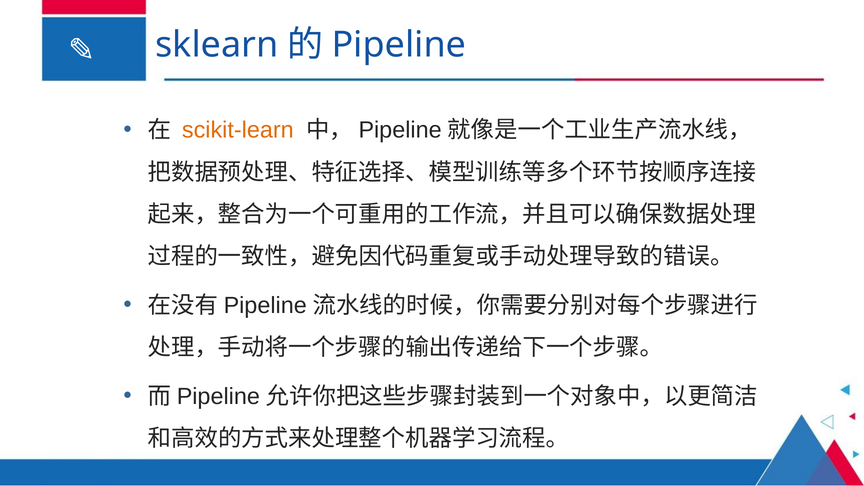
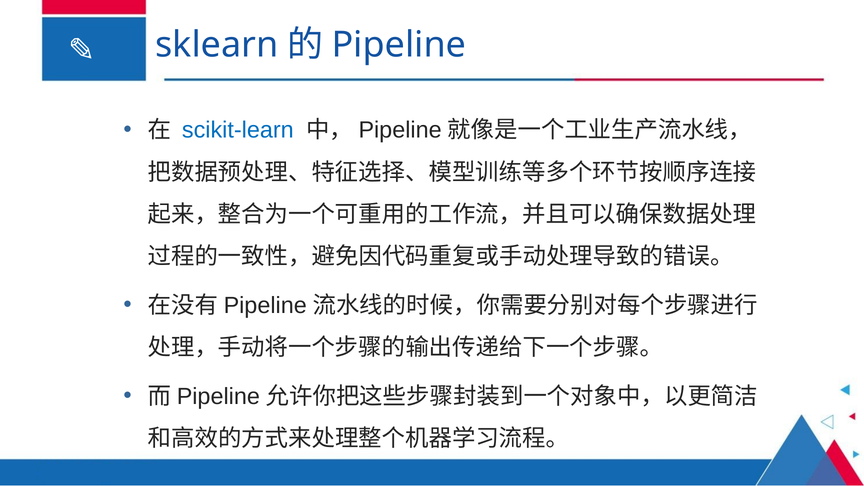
scikit-learn colour: orange -> blue
